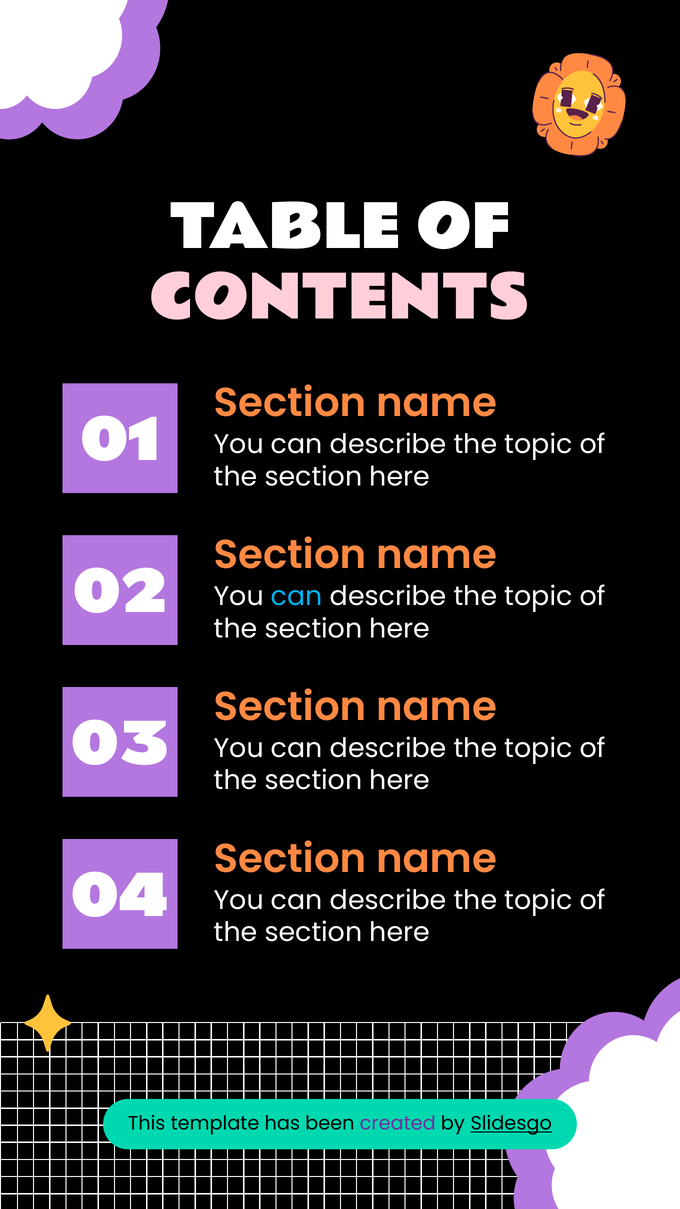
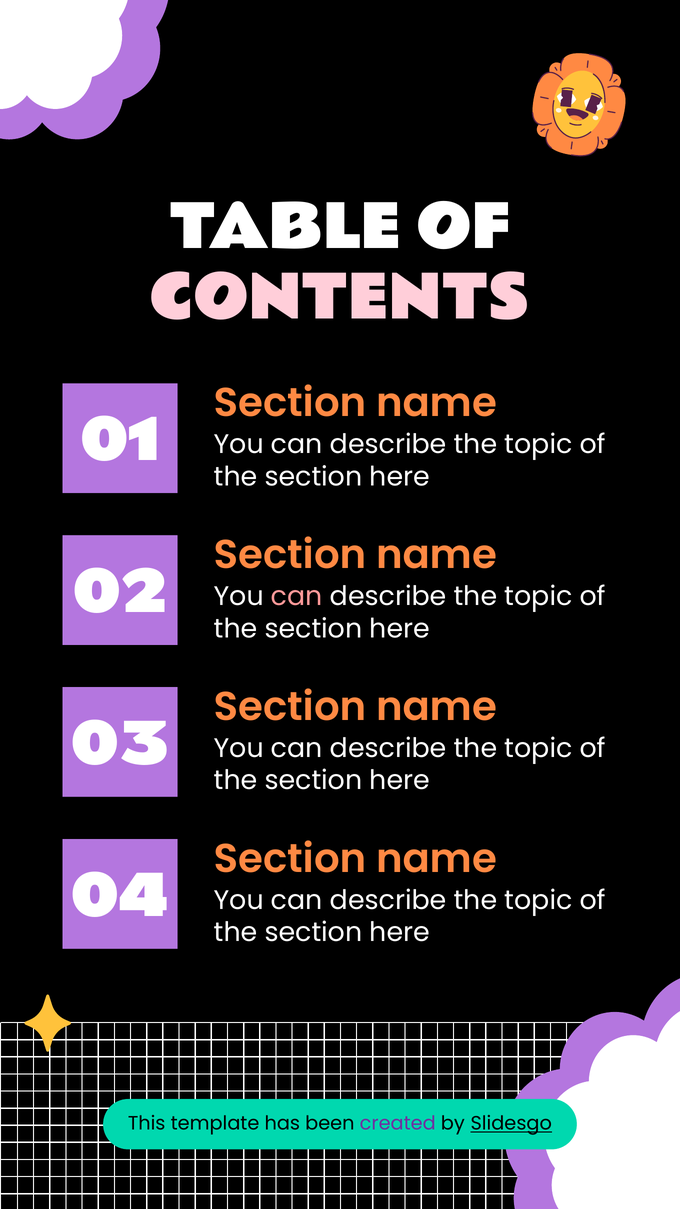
can at (297, 596) colour: light blue -> pink
